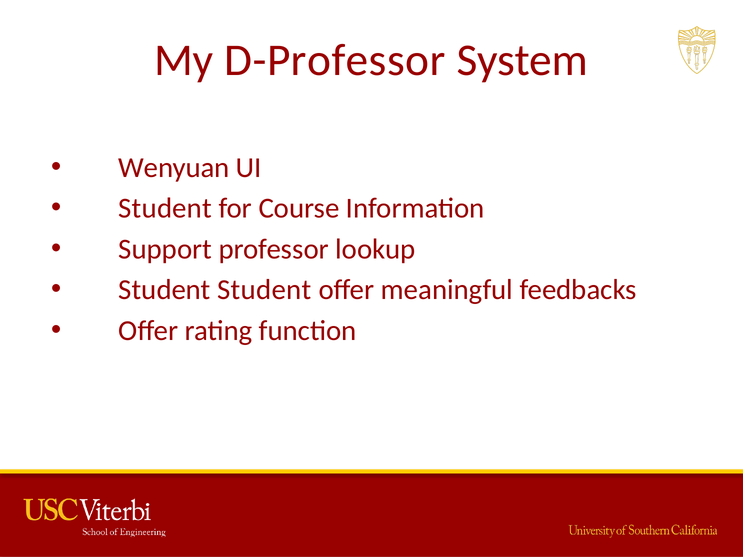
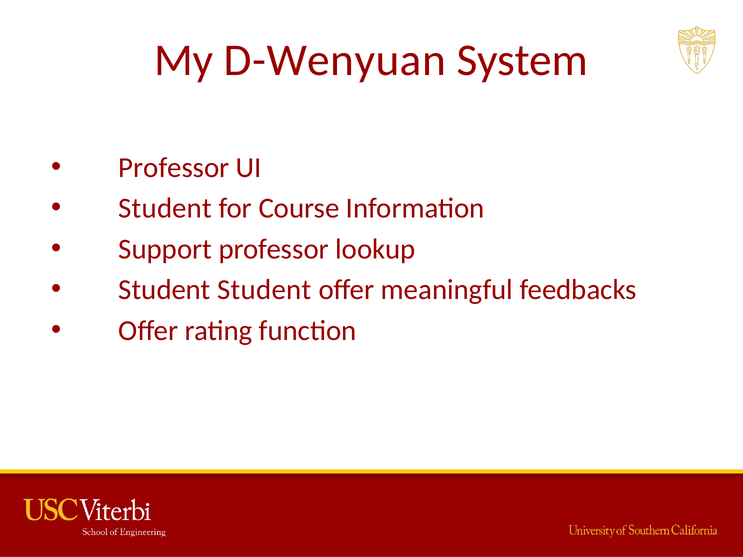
D-Professor: D-Professor -> D-Wenyuan
Wenyuan at (174, 168): Wenyuan -> Professor
